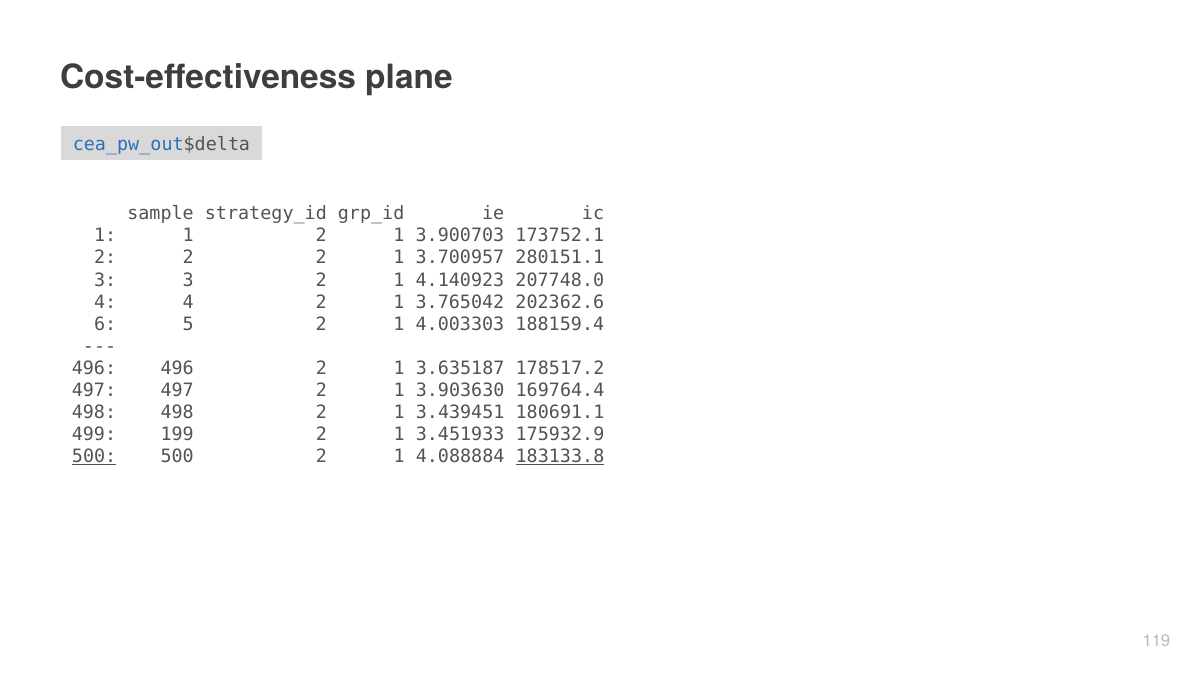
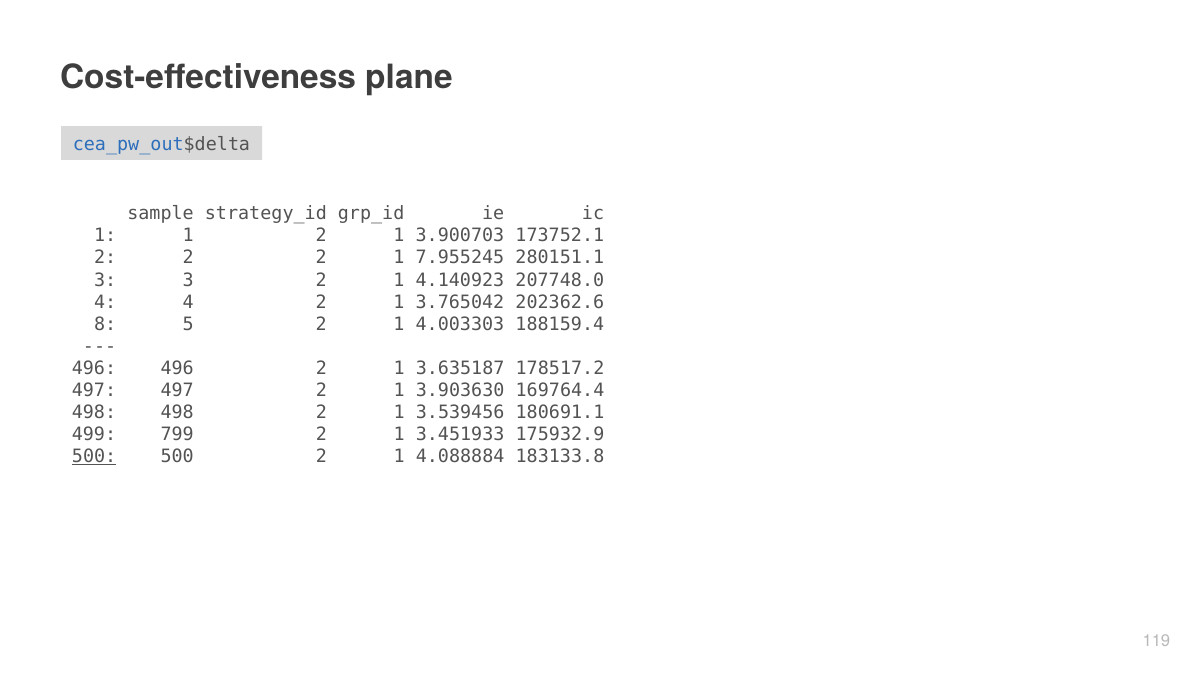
3.700957: 3.700957 -> 7.955245
6: 6 -> 8
3.439451: 3.439451 -> 3.539456
199: 199 -> 799
183133.8 underline: present -> none
